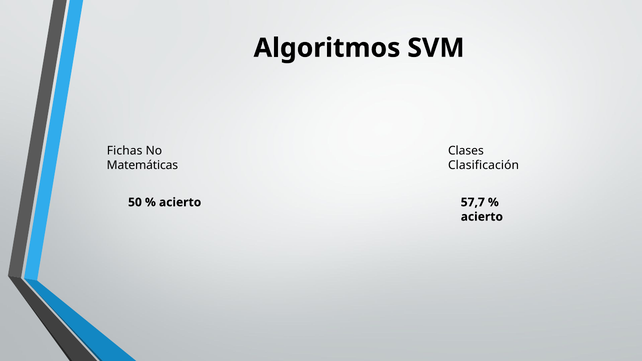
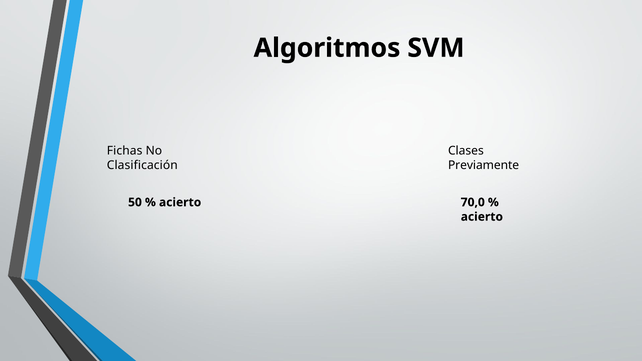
Matemáticas: Matemáticas -> Clasificación
Clasificación: Clasificación -> Previamente
57,7: 57,7 -> 70,0
